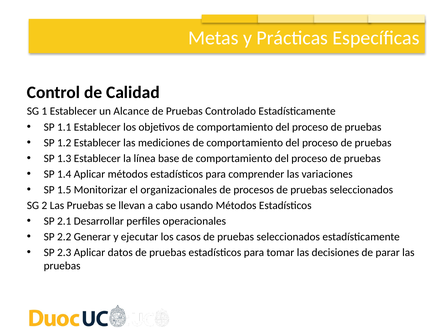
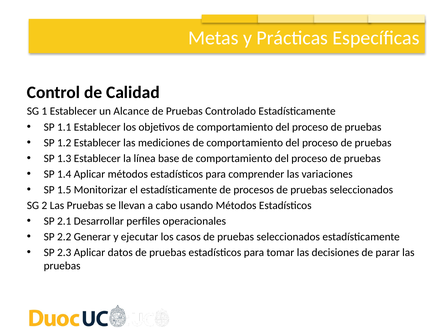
el organizacionales: organizacionales -> estadísticamente
